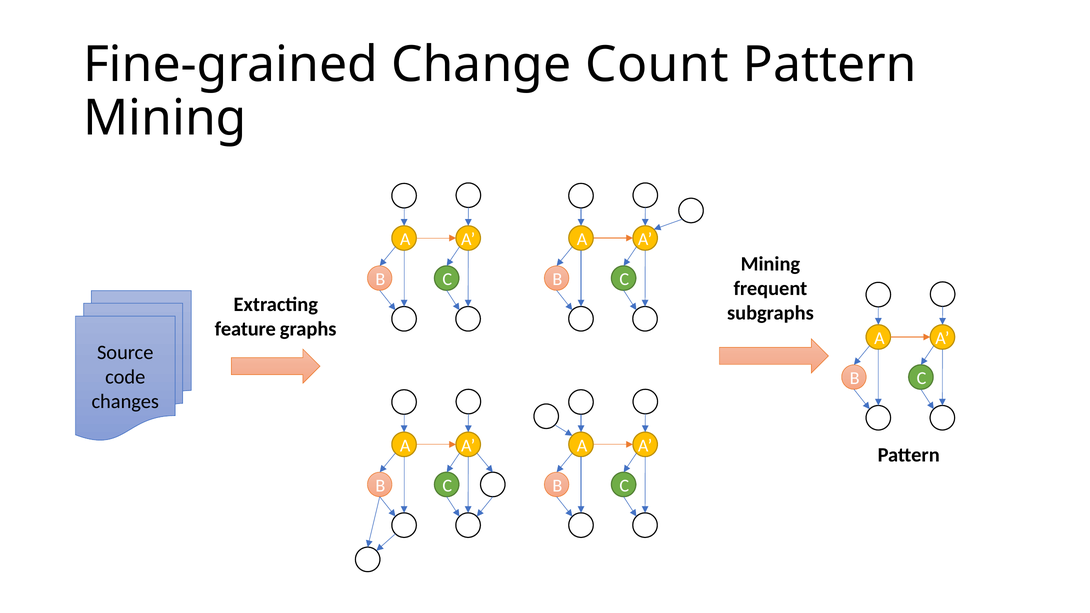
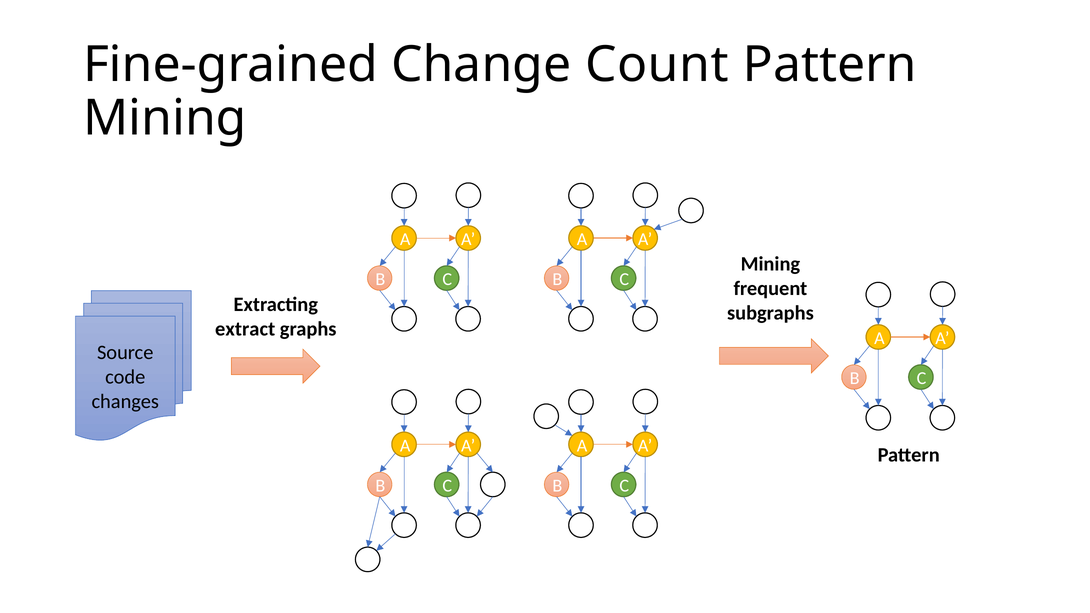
feature: feature -> extract
